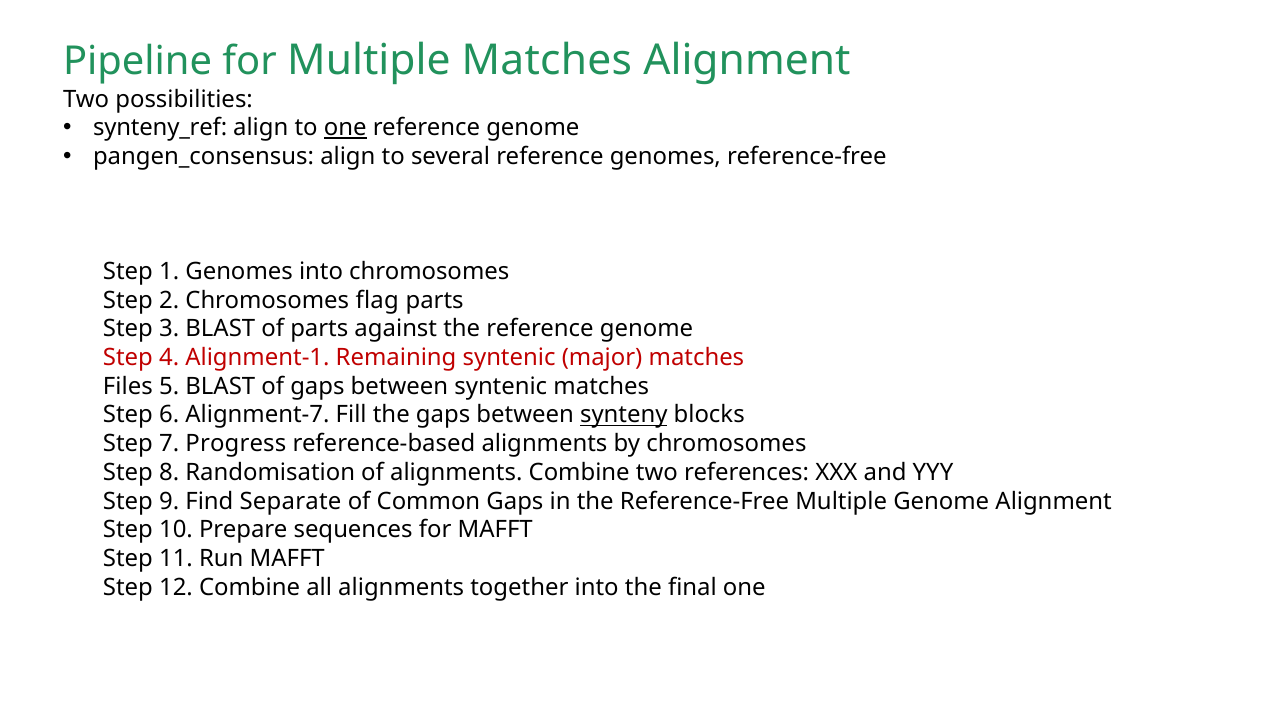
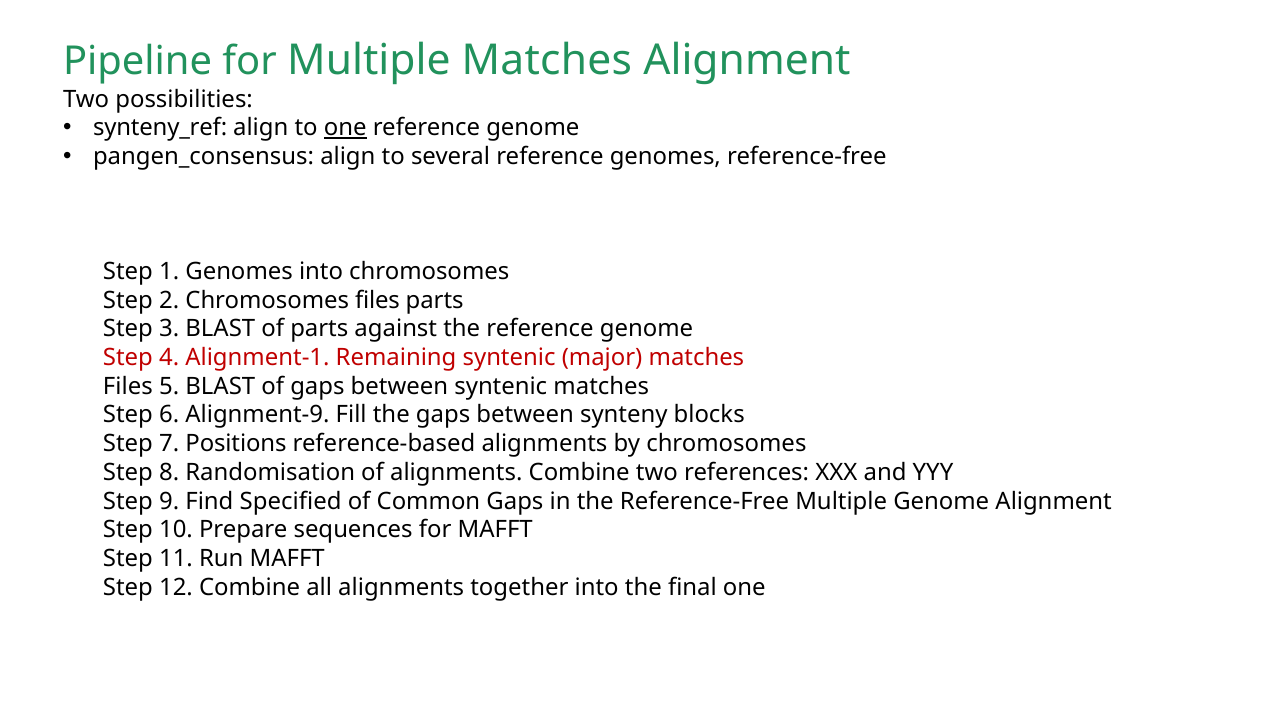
Chromosomes flag: flag -> files
Alignment-7: Alignment-7 -> Alignment-9
synteny underline: present -> none
Progress: Progress -> Positions
Separate: Separate -> Specified
